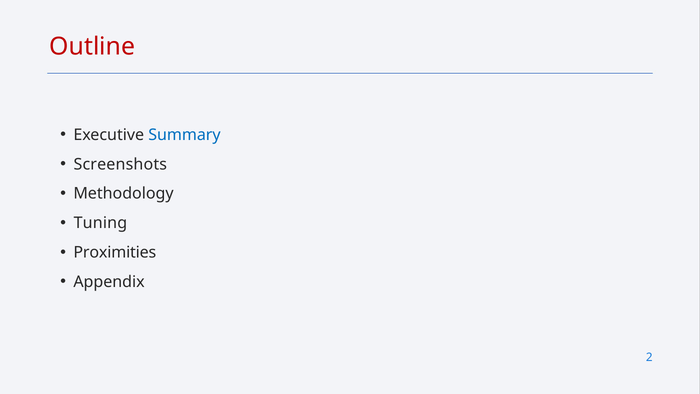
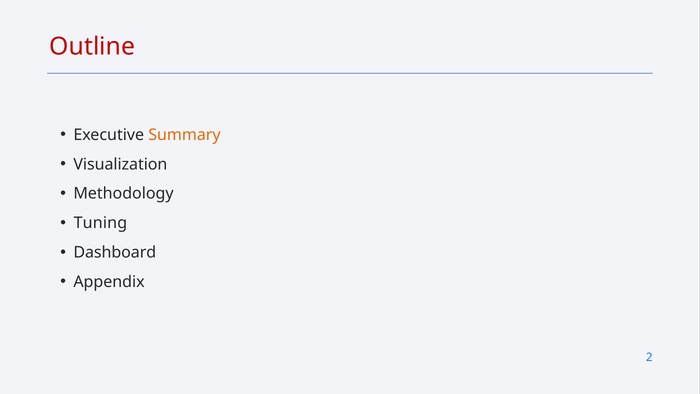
Summary colour: blue -> orange
Screenshots: Screenshots -> Visualization
Proximities: Proximities -> Dashboard
